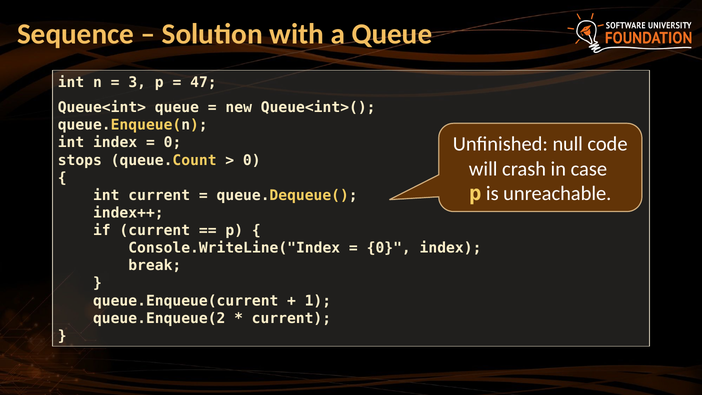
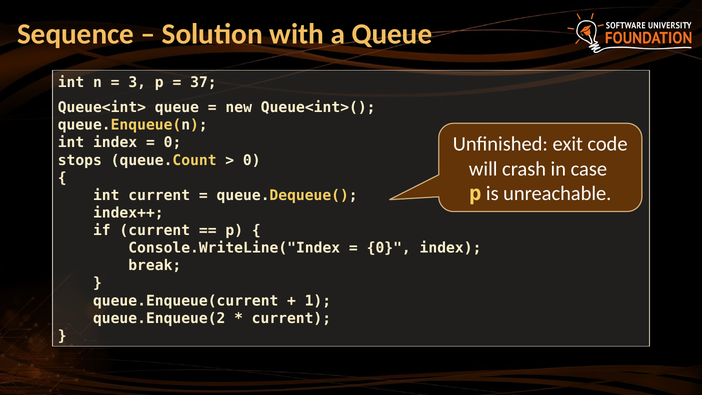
47: 47 -> 37
null: null -> exit
